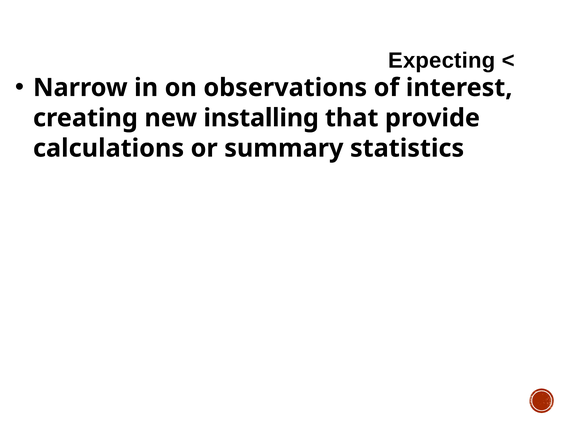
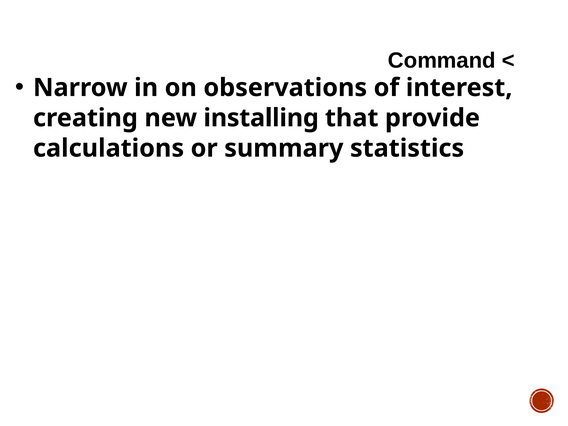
Expecting: Expecting -> Command
